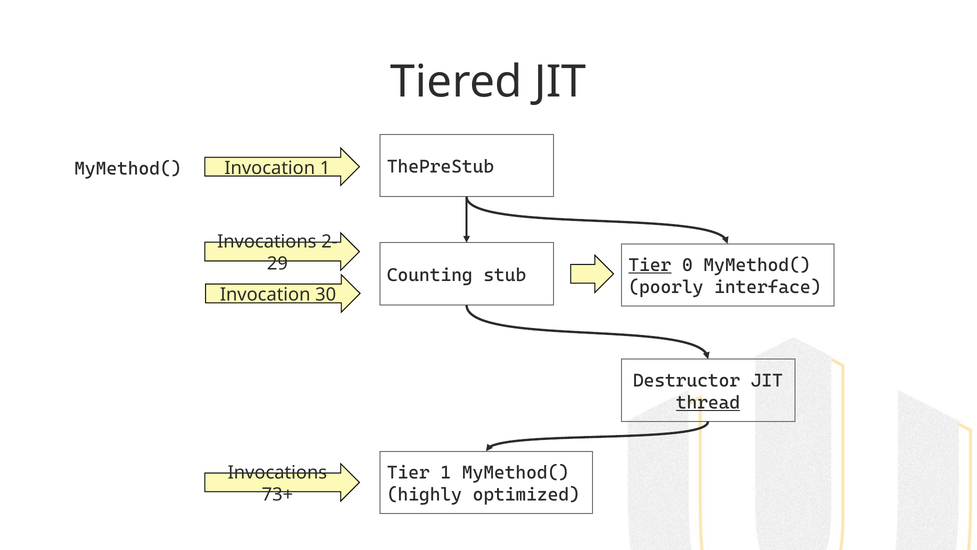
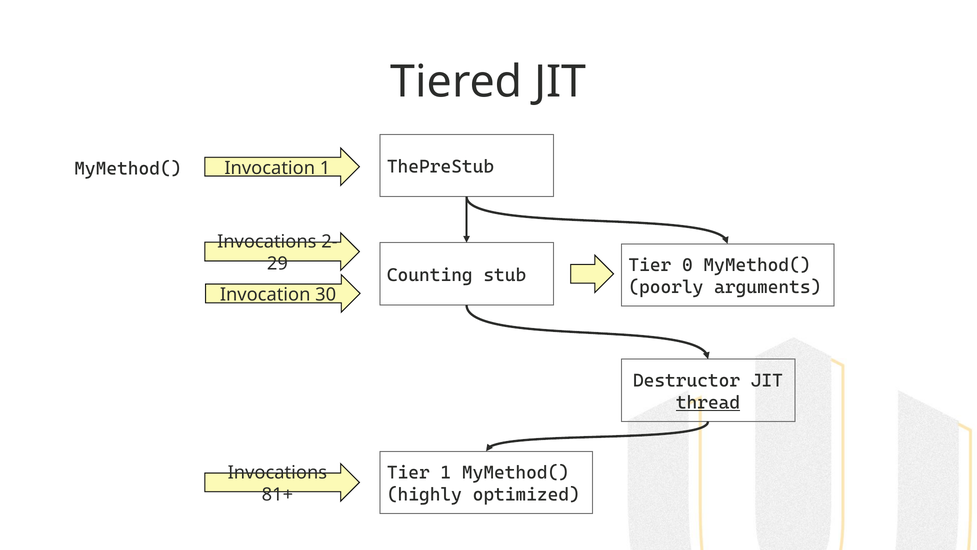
Tier at (650, 265) underline: present -> none
interface: interface -> arguments
73+: 73+ -> 81+
